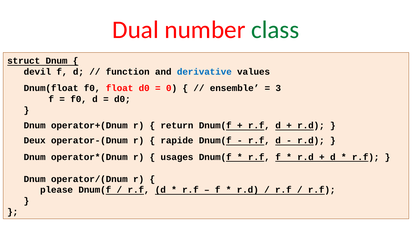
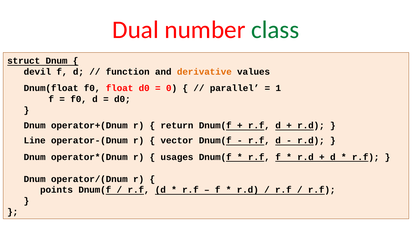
derivative colour: blue -> orange
ensemble: ensemble -> parallel
3: 3 -> 1
Deux: Deux -> Line
rapide: rapide -> vector
please: please -> points
